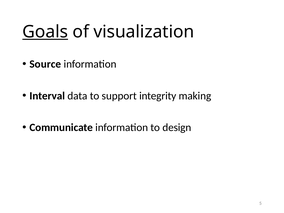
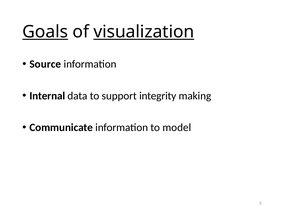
visualization underline: none -> present
Interval: Interval -> Internal
design: design -> model
